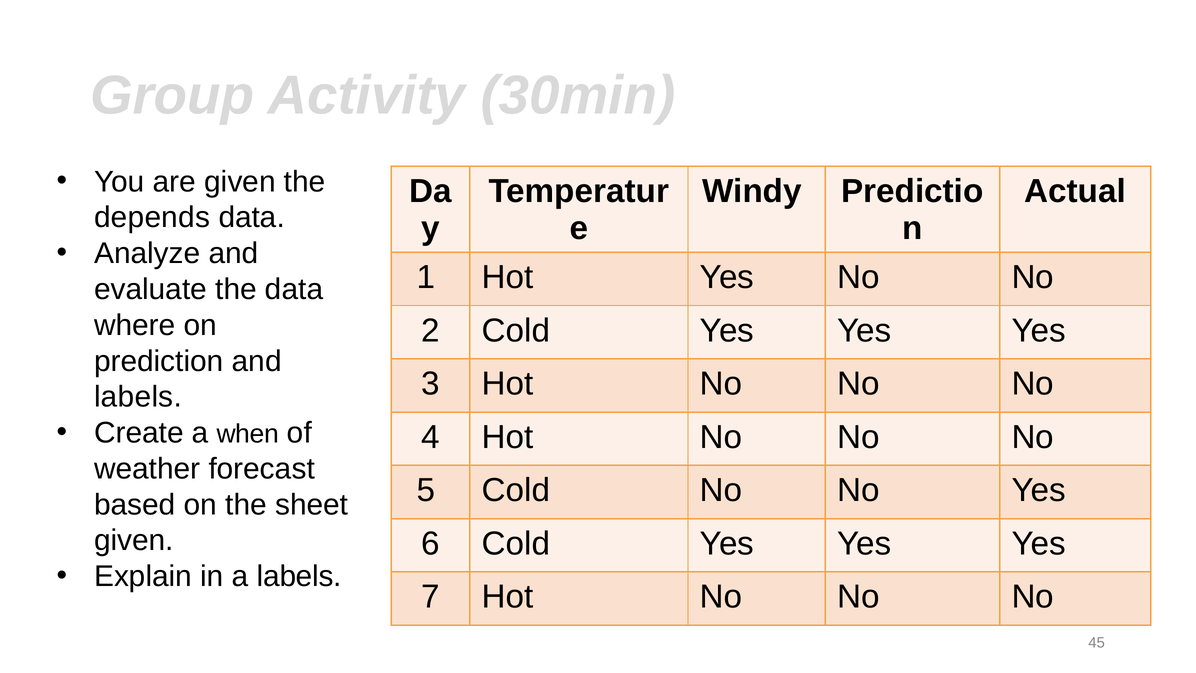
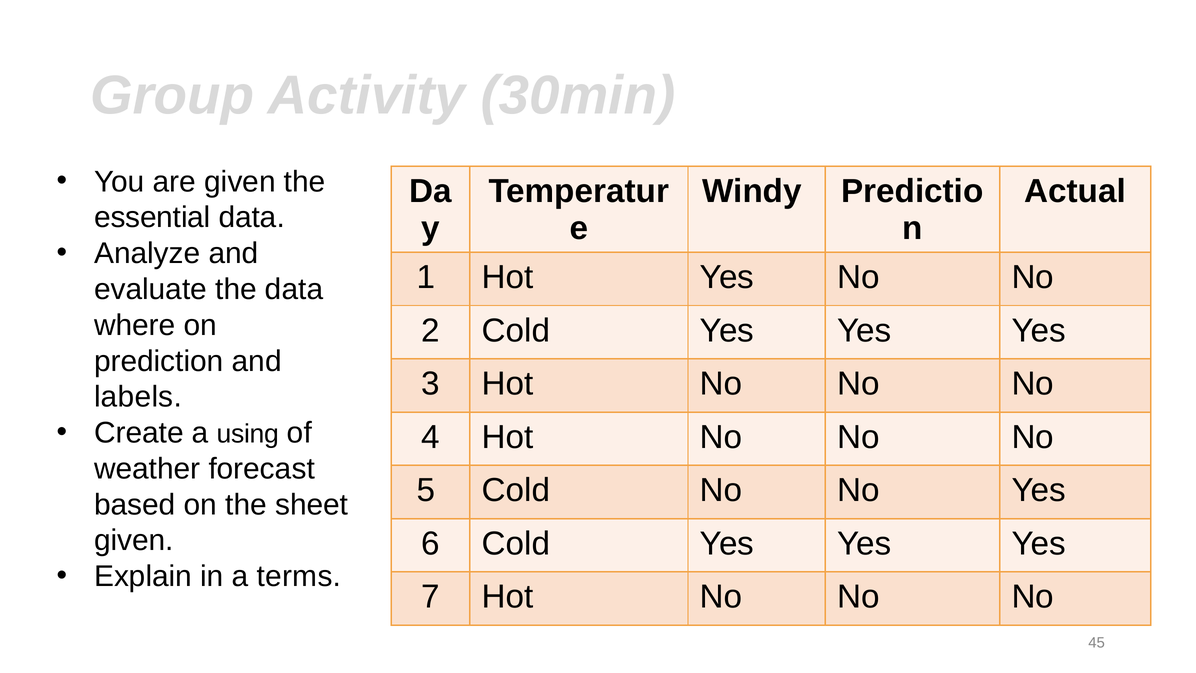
depends: depends -> essential
when: when -> using
a labels: labels -> terms
